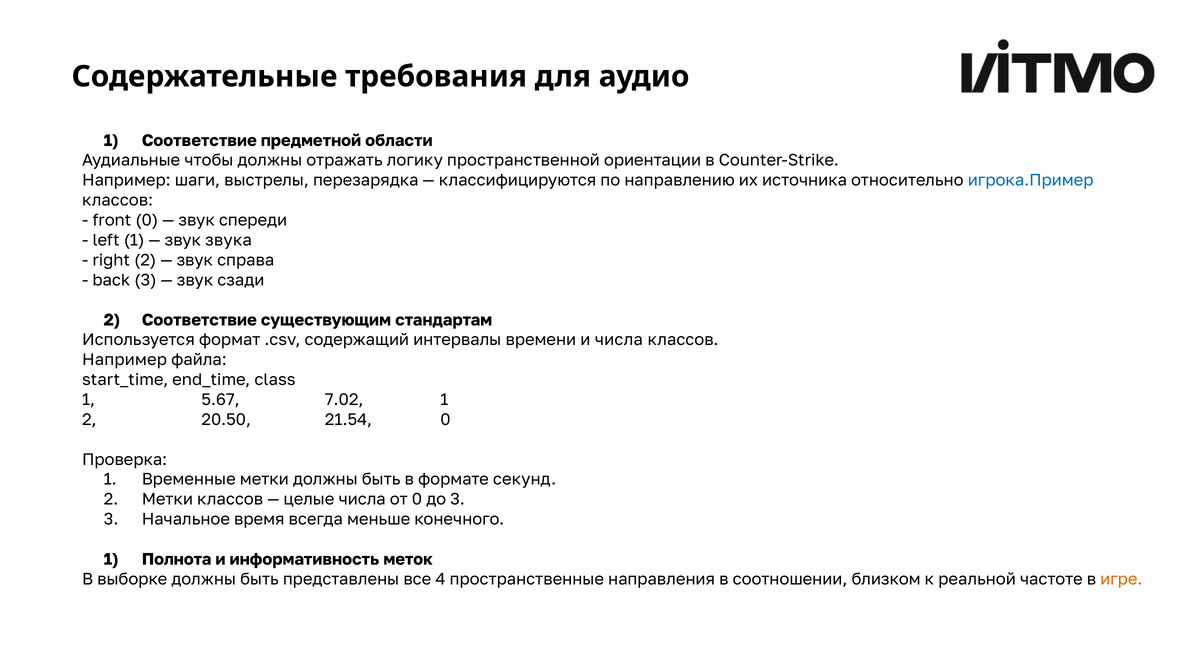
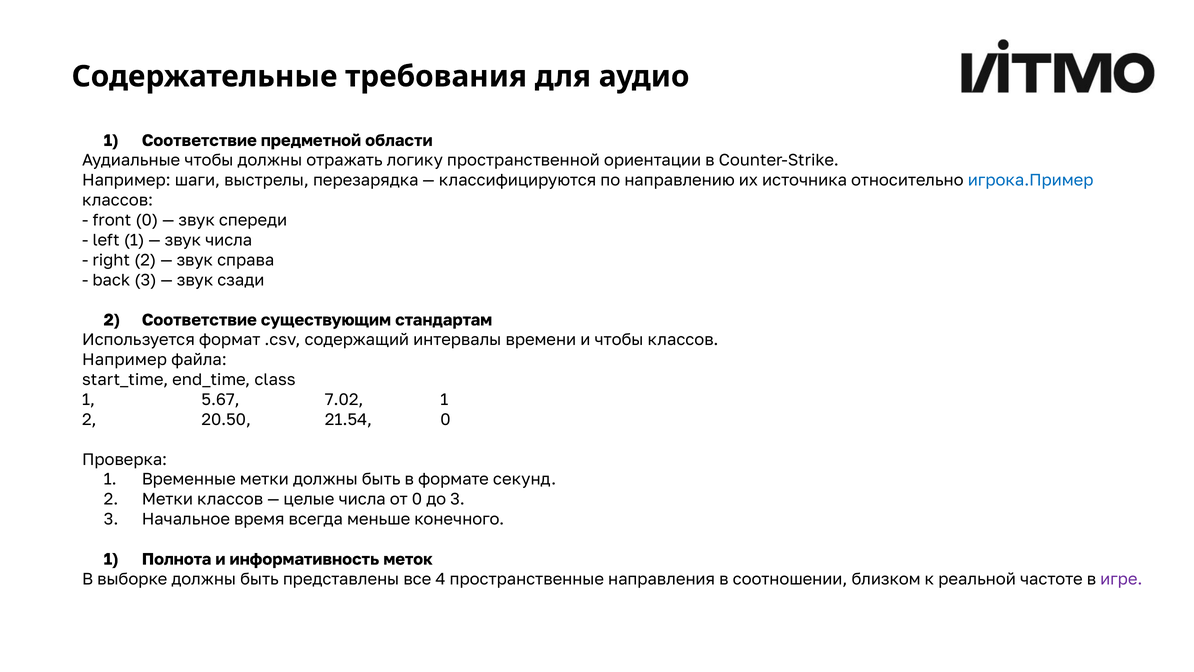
звук звука: звука -> числа
и числа: числа -> чтобы
игре colour: orange -> purple
